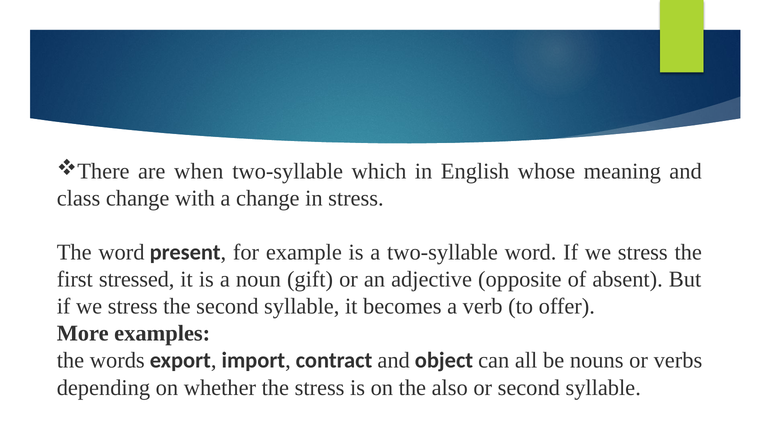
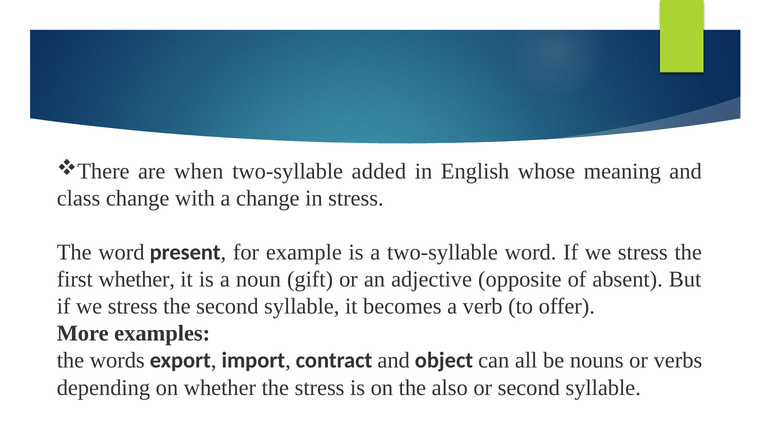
which: which -> added
first stressed: stressed -> whether
